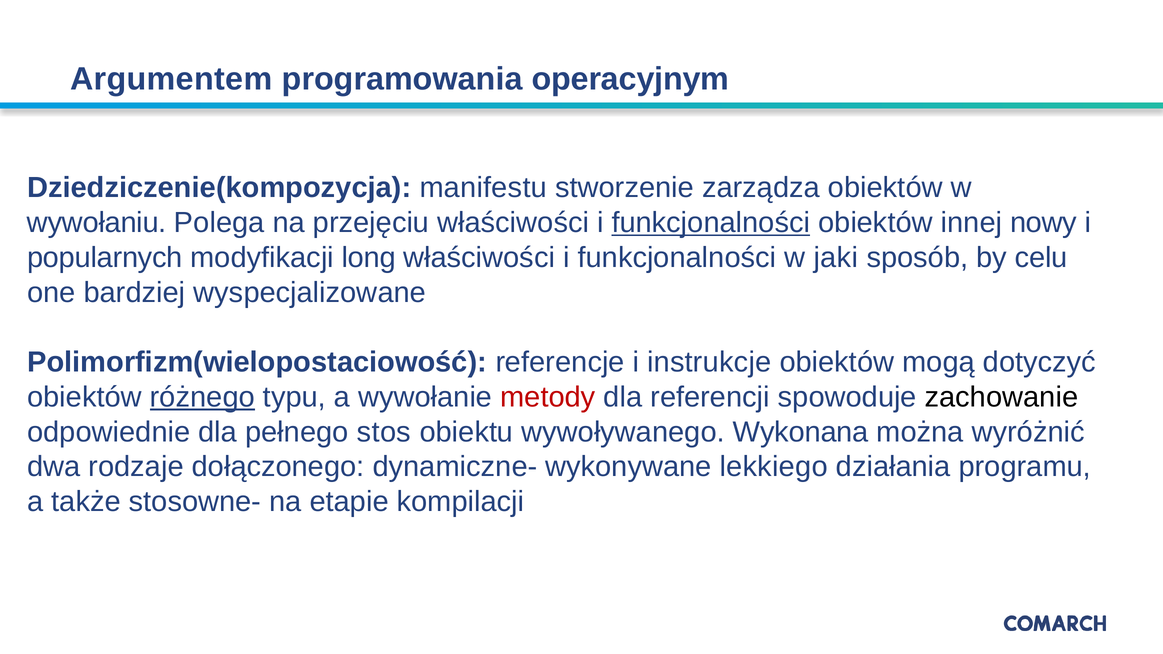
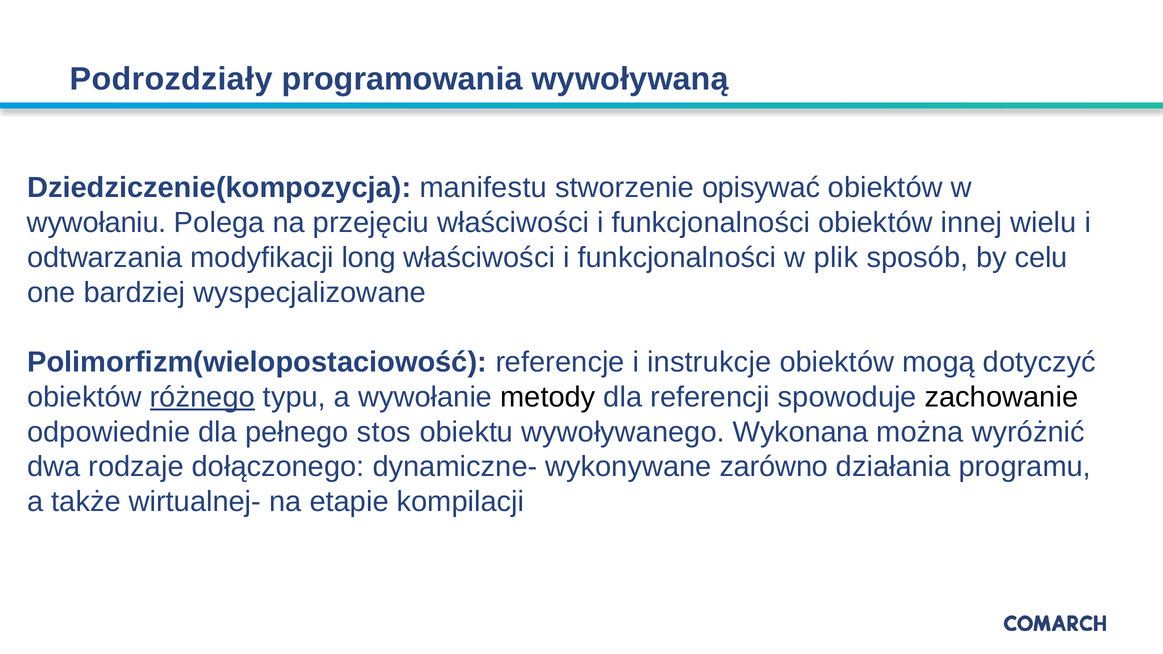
Argumentem: Argumentem -> Podrozdziały
operacyjnym: operacyjnym -> wywoływaną
zarządza: zarządza -> opisywać
funkcjonalności at (711, 223) underline: present -> none
nowy: nowy -> wielu
popularnych: popularnych -> odtwarzania
jaki: jaki -> plik
metody colour: red -> black
lekkiego: lekkiego -> zarówno
stosowne-: stosowne- -> wirtualnej-
